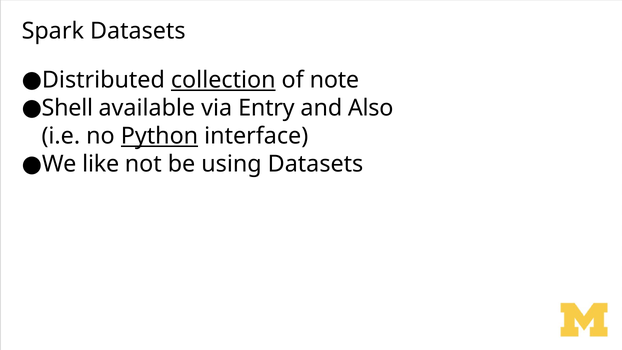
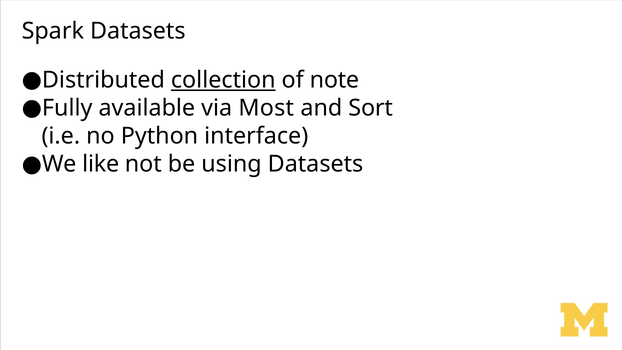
Shell: Shell -> Fully
Entry: Entry -> Most
Also: Also -> Sort
Python underline: present -> none
